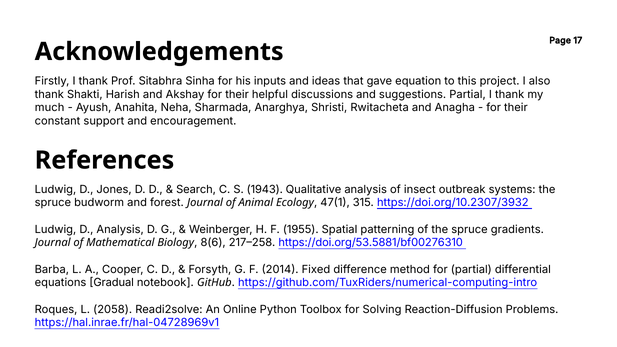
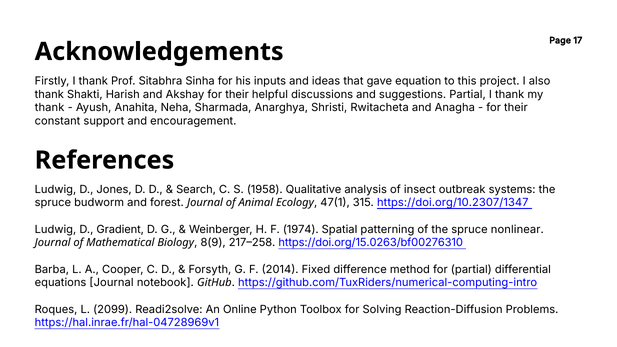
much at (50, 108): much -> thank
1943: 1943 -> 1958
https://doi.org/10.2307/3932: https://doi.org/10.2307/3932 -> https://doi.org/10.2307/1347
D Analysis: Analysis -> Gradient
1955: 1955 -> 1974
gradients: gradients -> nonlinear
8(6: 8(6 -> 8(9
https://doi.org/53.5881/bf00276310: https://doi.org/53.5881/bf00276310 -> https://doi.org/15.0263/bf00276310
equations Gradual: Gradual -> Journal
2058: 2058 -> 2099
